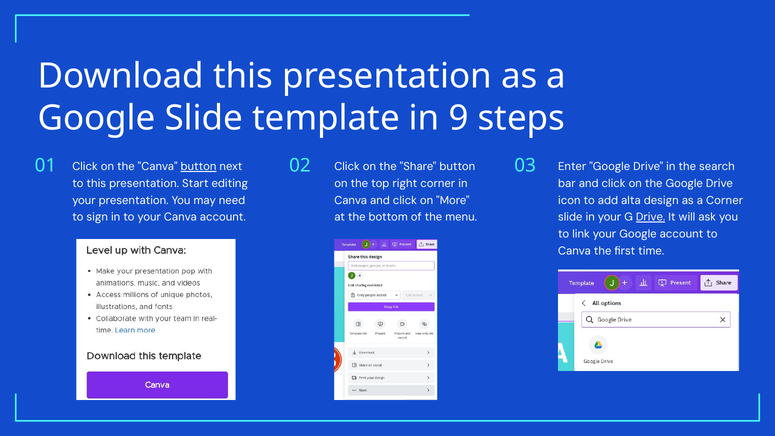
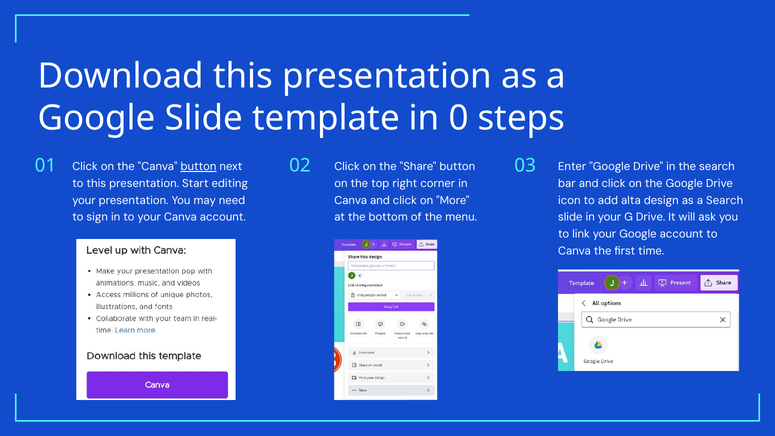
9: 9 -> 0
a Corner: Corner -> Search
Drive at (651, 217) underline: present -> none
